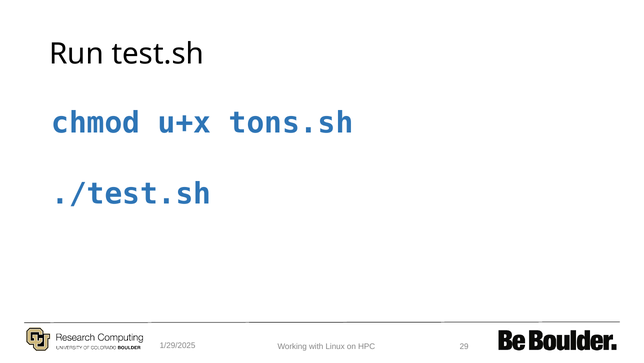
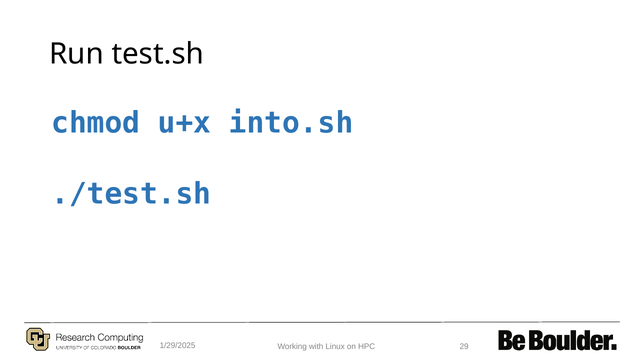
tons.sh: tons.sh -> into.sh
